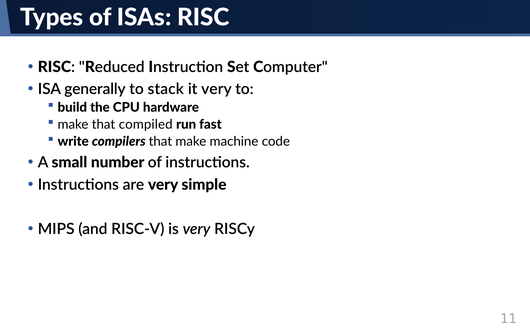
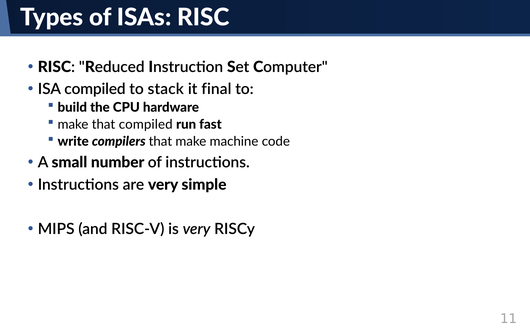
ISA generally: generally -> compiled
it very: very -> final
